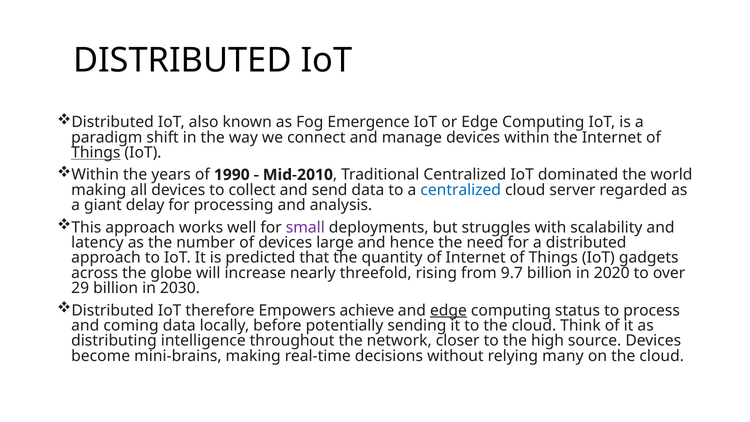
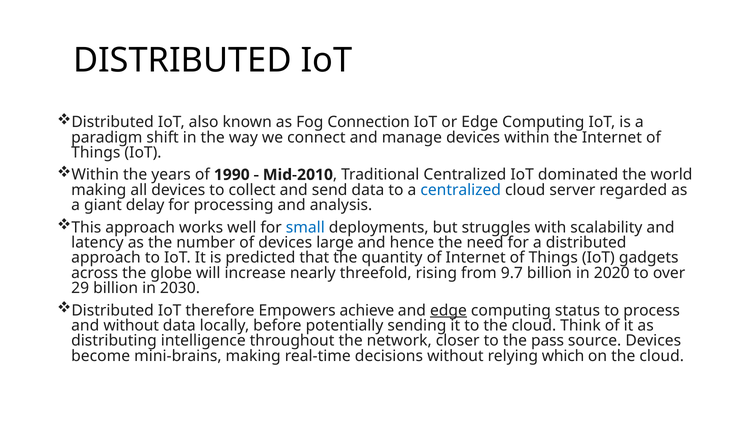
Emergence: Emergence -> Connection
Things at (96, 152) underline: present -> none
small colour: purple -> blue
and coming: coming -> without
high: high -> pass
many: many -> which
